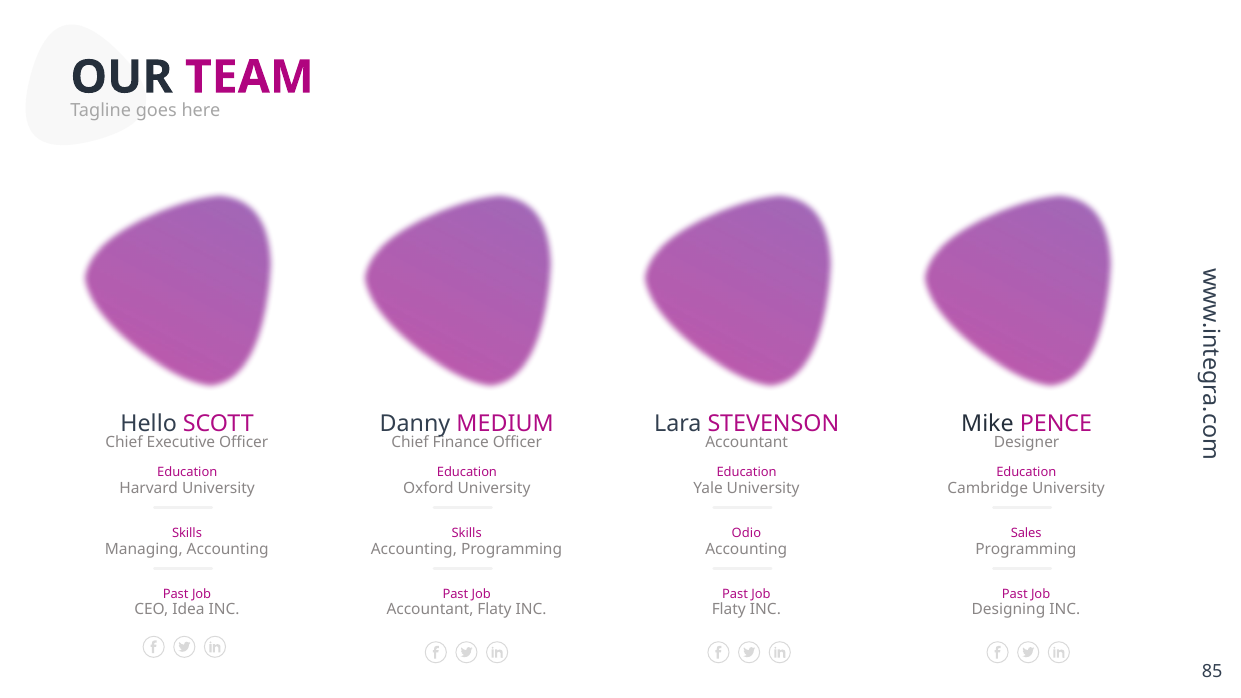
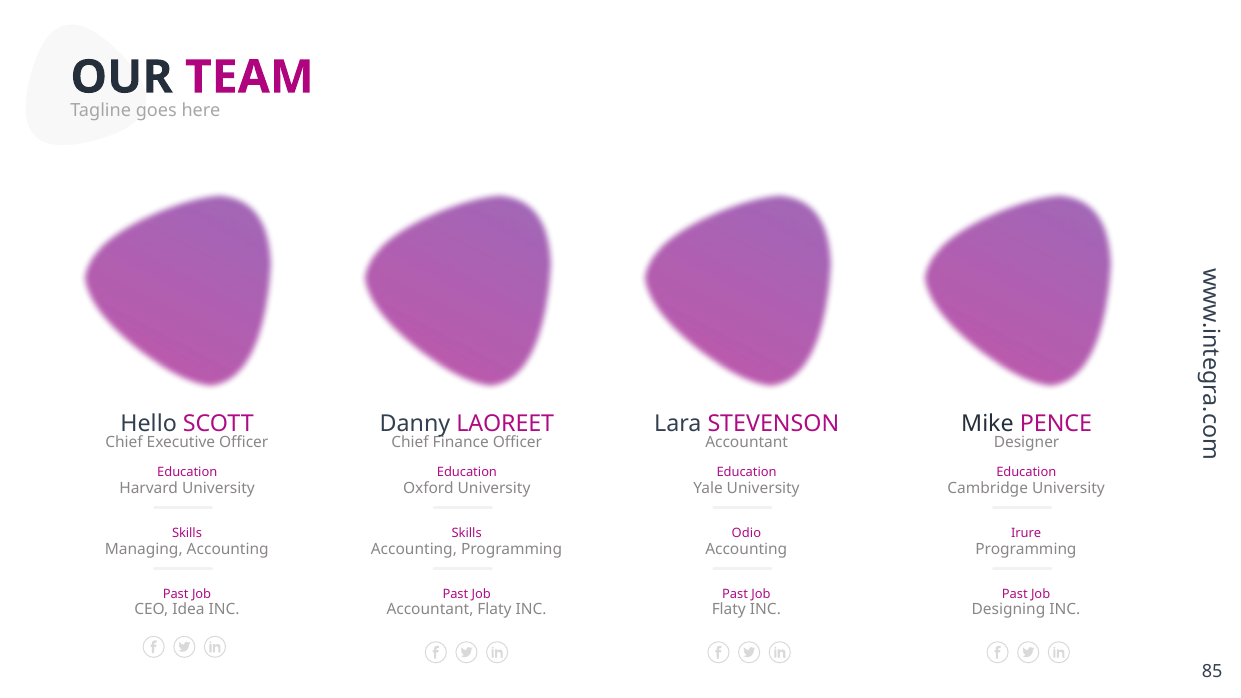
MEDIUM: MEDIUM -> LAOREET
Sales: Sales -> Irure
